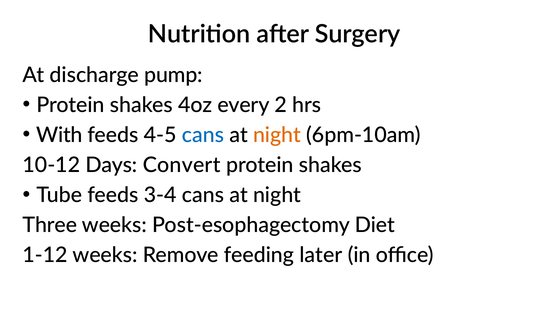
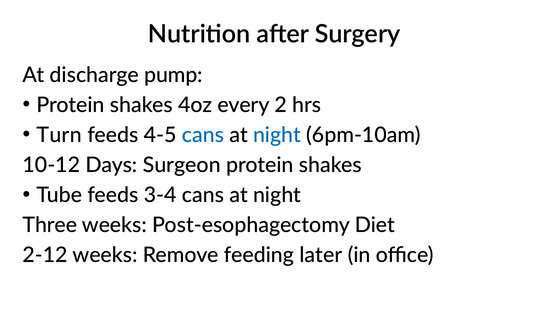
With: With -> Turn
night at (277, 135) colour: orange -> blue
Convert: Convert -> Surgeon
1-12: 1-12 -> 2-12
